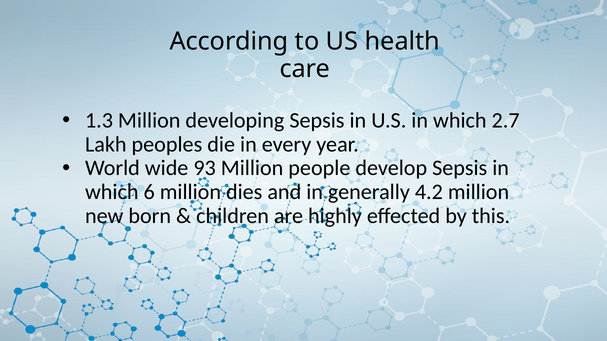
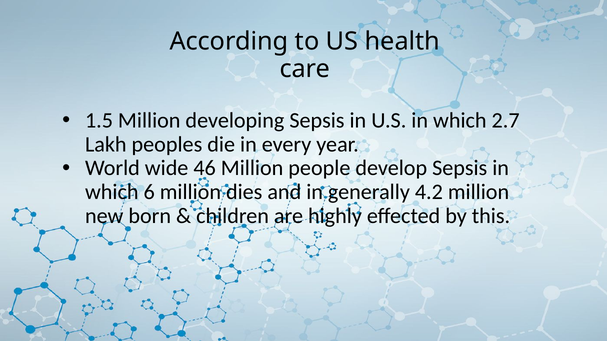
1.3: 1.3 -> 1.5
93: 93 -> 46
